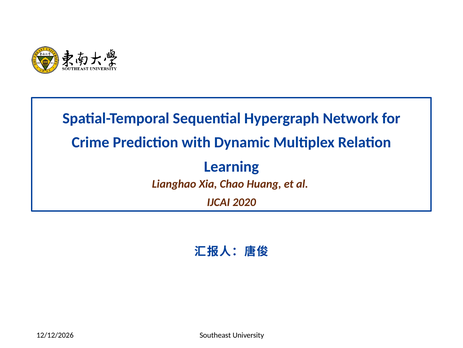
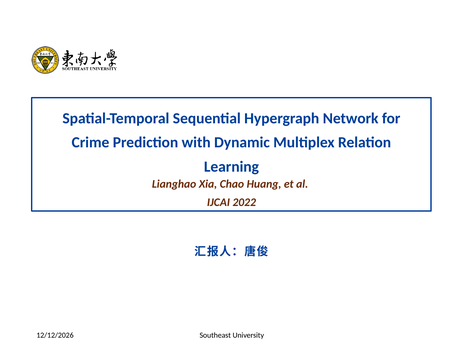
2020: 2020 -> 2022
